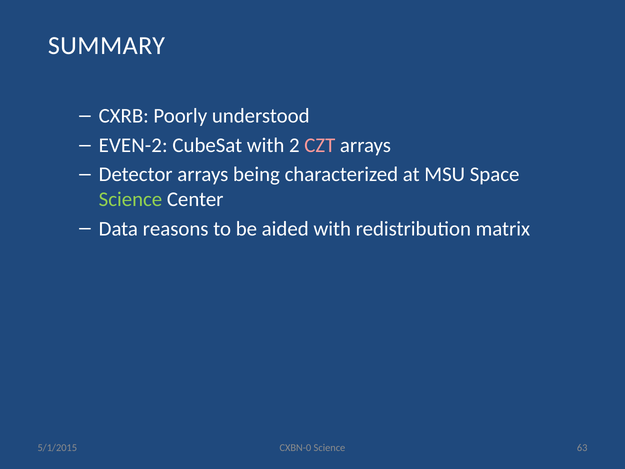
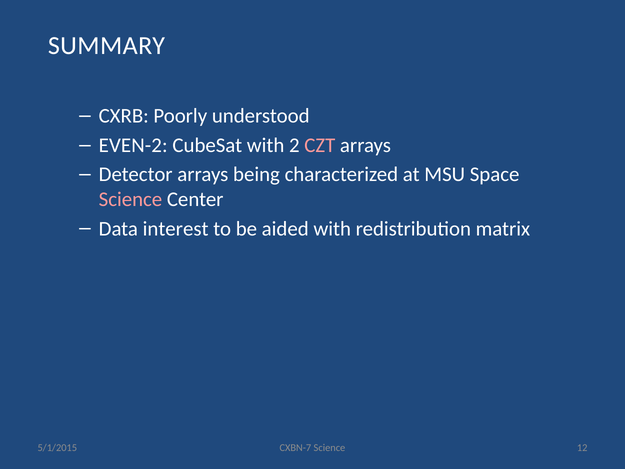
Science at (130, 199) colour: light green -> pink
reasons: reasons -> interest
CXBN-0: CXBN-0 -> CXBN-7
63: 63 -> 12
